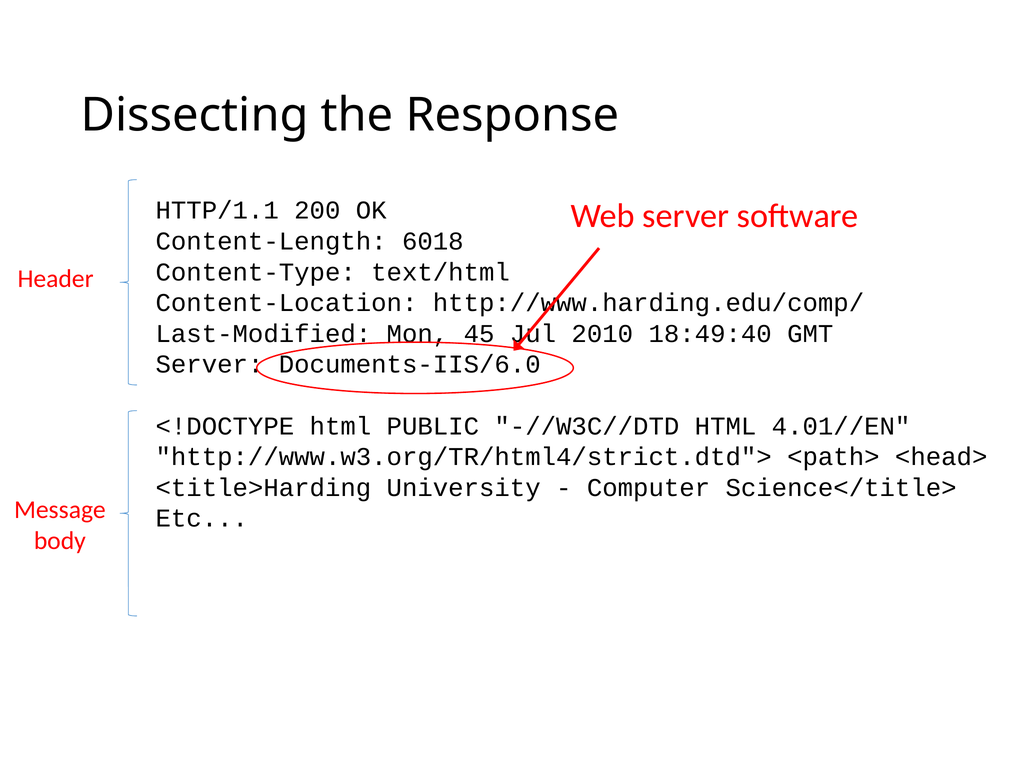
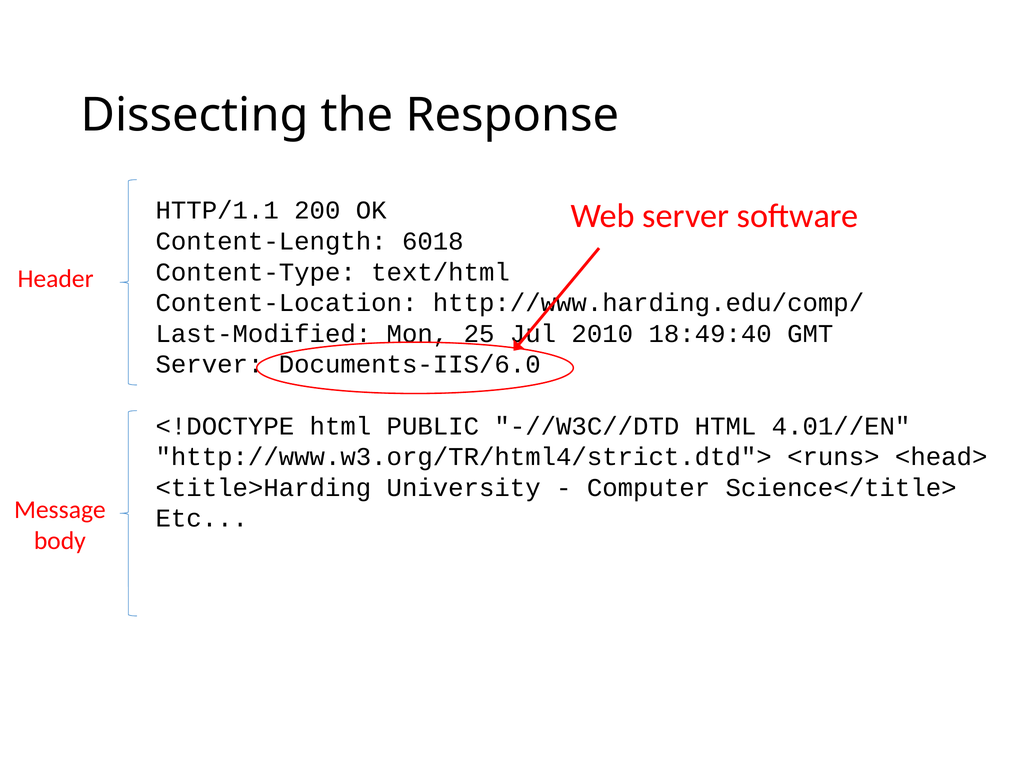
45: 45 -> 25
<path>: <path> -> <runs>
